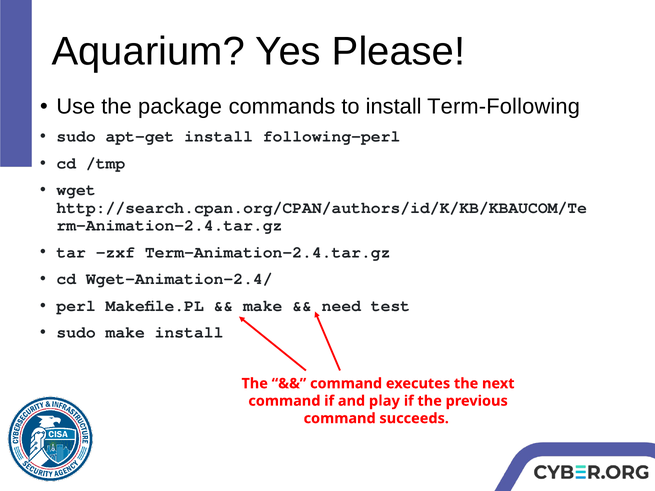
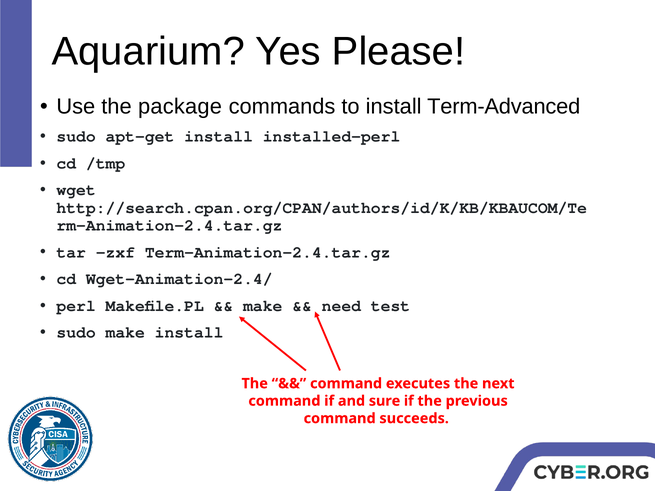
Term-Following: Term-Following -> Term-Advanced
following-perl: following-perl -> installed-perl
play: play -> sure
